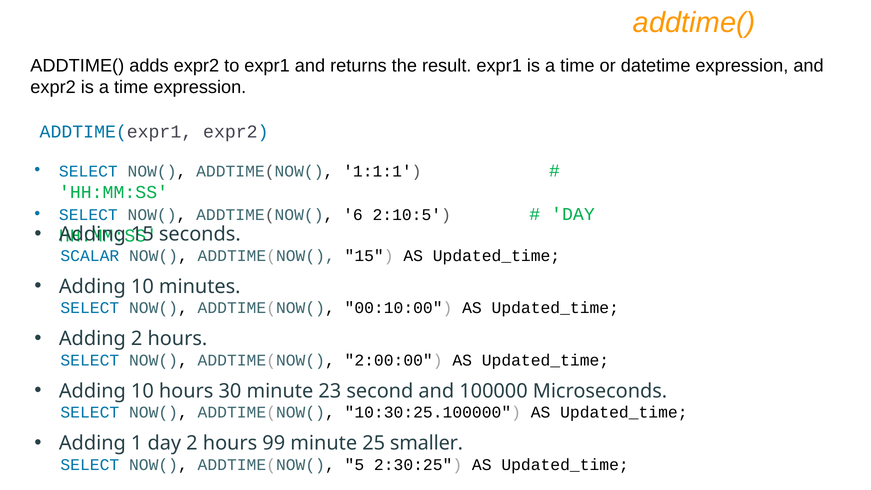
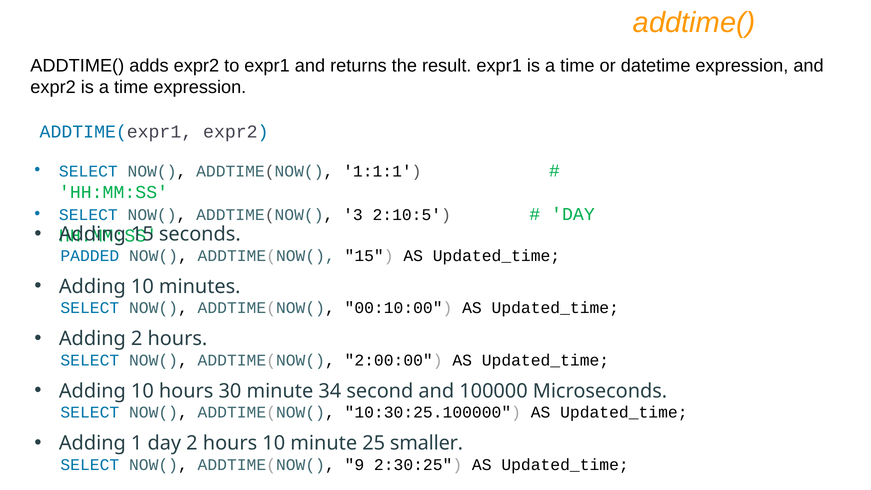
6: 6 -> 3
SCALAR: SCALAR -> PADDED
23: 23 -> 34
hours 99: 99 -> 10
5: 5 -> 9
